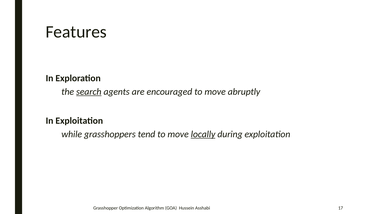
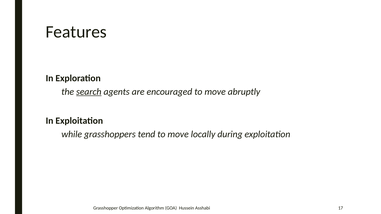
locally underline: present -> none
